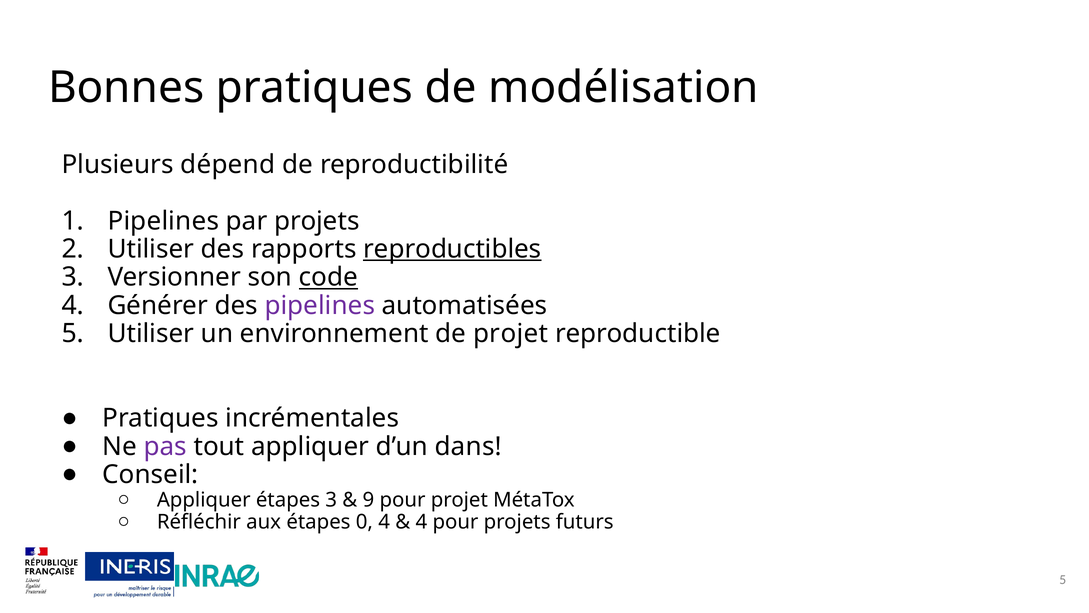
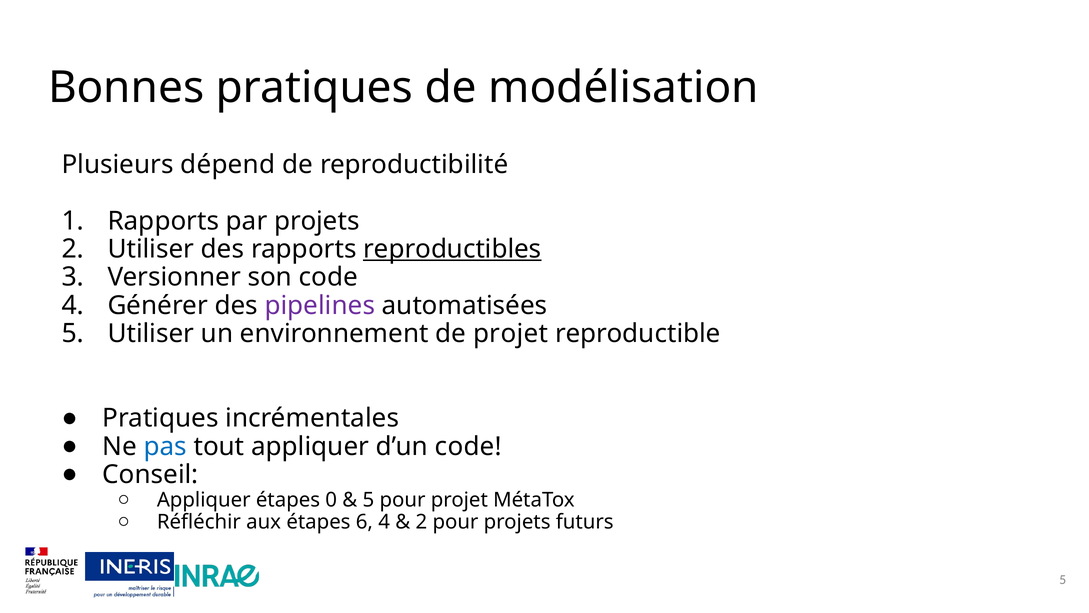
1 Pipelines: Pipelines -> Rapports
code at (328, 277) underline: present -> none
pas colour: purple -> blue
d’un dans: dans -> code
étapes 3: 3 -> 0
9 at (368, 499): 9 -> 5
0: 0 -> 6
4 at (421, 521): 4 -> 2
